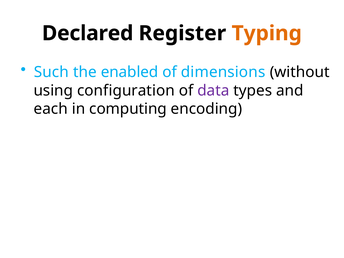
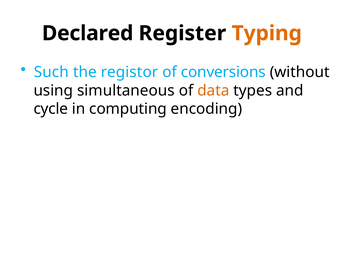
enabled: enabled -> registor
dimensions: dimensions -> conversions
configuration: configuration -> simultaneous
data colour: purple -> orange
each: each -> cycle
